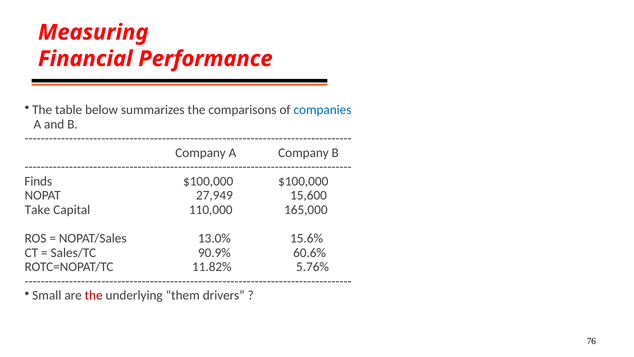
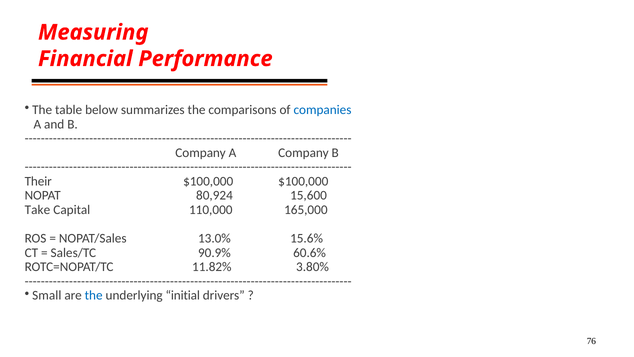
Finds: Finds -> Their
27,949: 27,949 -> 80,924
5.76%: 5.76% -> 3.80%
the at (94, 295) colour: red -> blue
them: them -> initial
